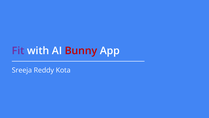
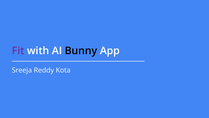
Bunny colour: red -> black
